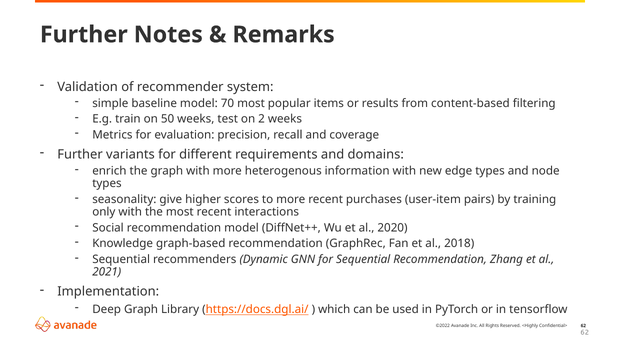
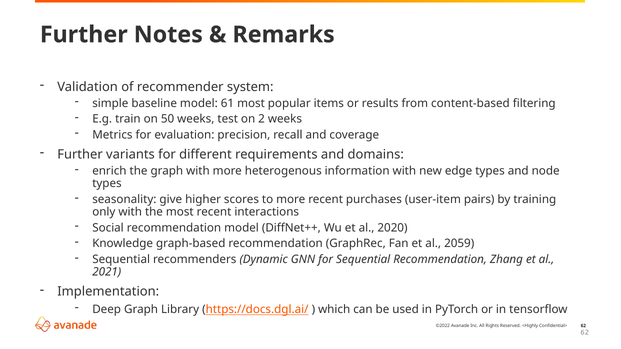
70: 70 -> 61
2018: 2018 -> 2059
